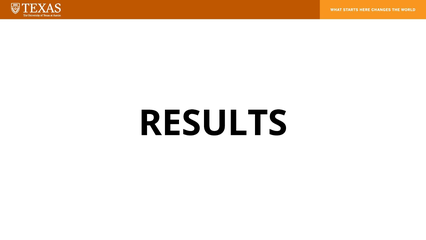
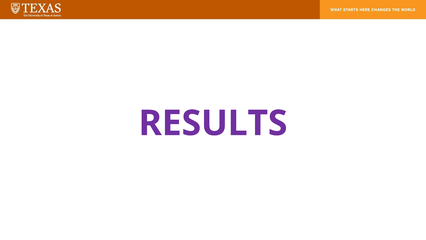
RESULTS colour: black -> purple
